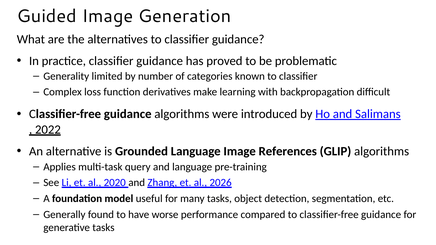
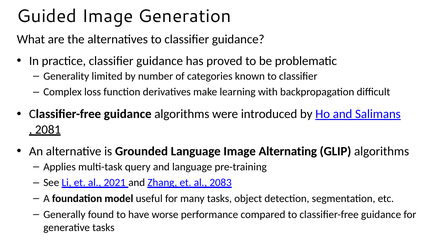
2022: 2022 -> 2081
References: References -> Alternating
2020: 2020 -> 2021
2026: 2026 -> 2083
